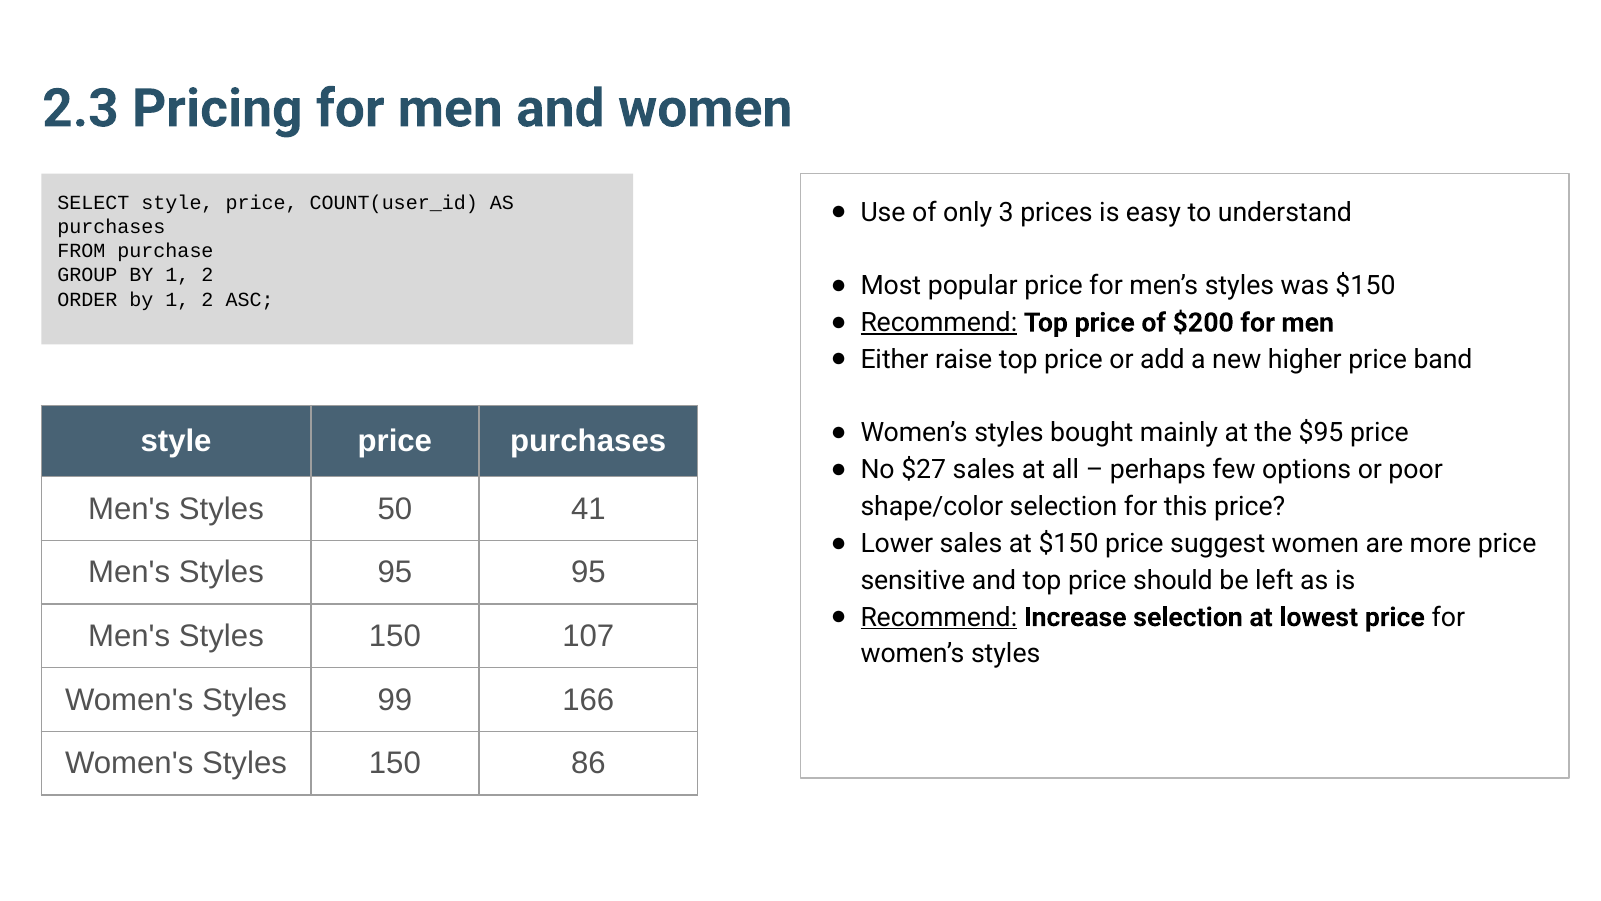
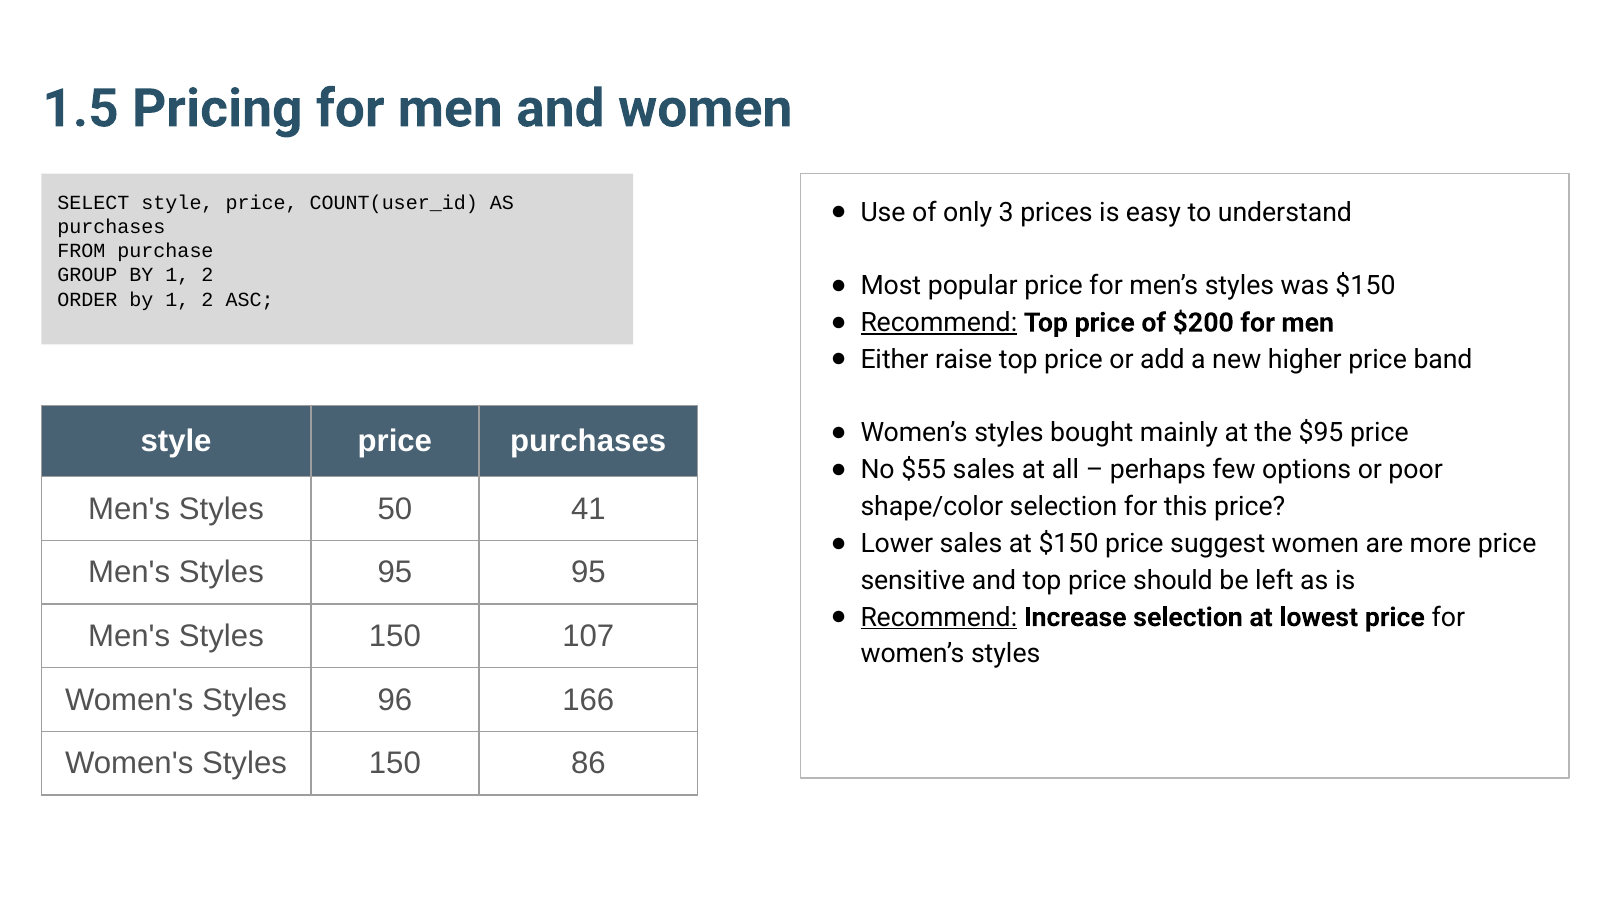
2.3: 2.3 -> 1.5
$27: $27 -> $55
99: 99 -> 96
